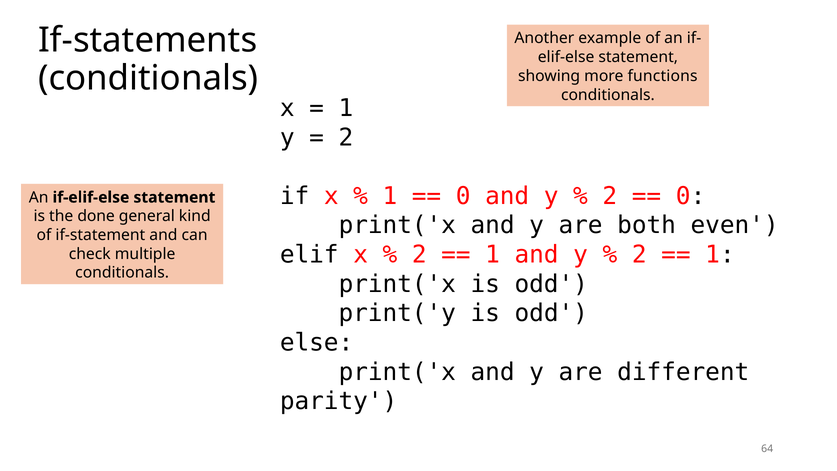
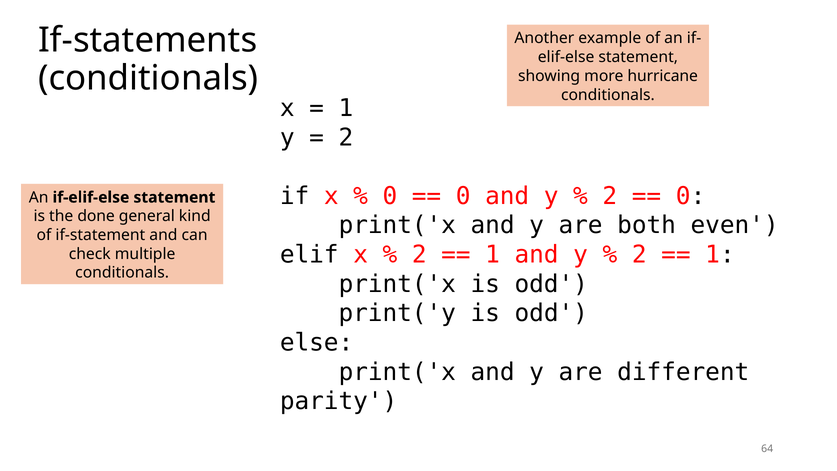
functions: functions -> hurricane
1 at (390, 196): 1 -> 0
